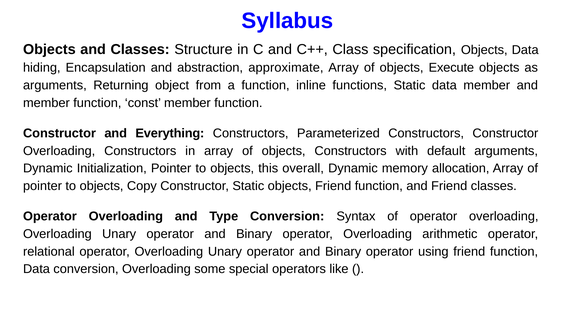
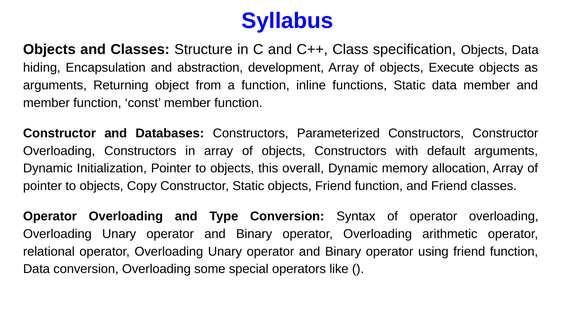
approximate: approximate -> development
Everything: Everything -> Databases
